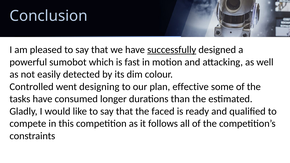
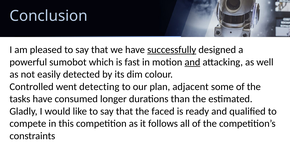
and at (192, 62) underline: none -> present
designing: designing -> detecting
effective: effective -> adjacent
